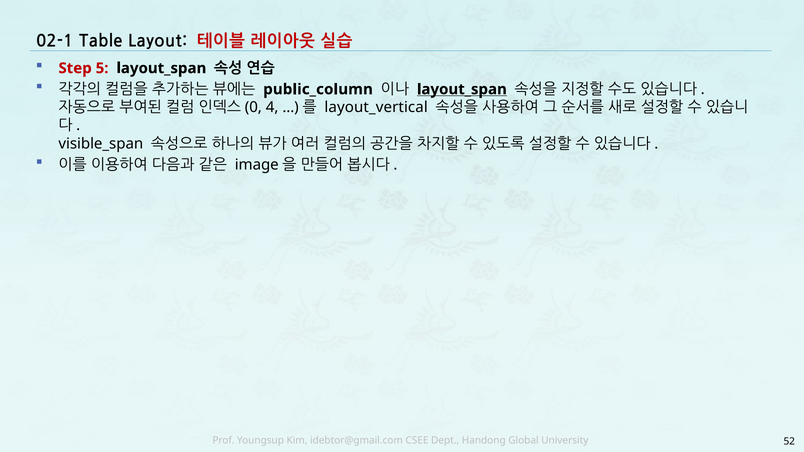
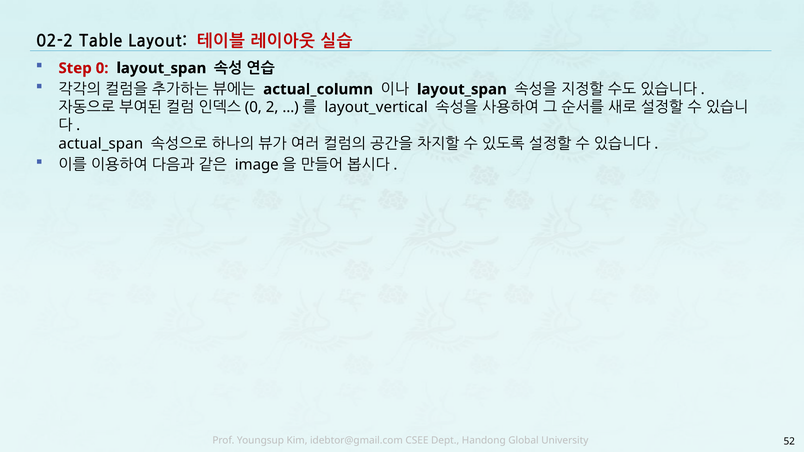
02-1: 02-1 -> 02-2
Step 5: 5 -> 0
public_column: public_column -> actual_column
layout_span at (462, 89) underline: present -> none
4: 4 -> 2
visible_span: visible_span -> actual_span
